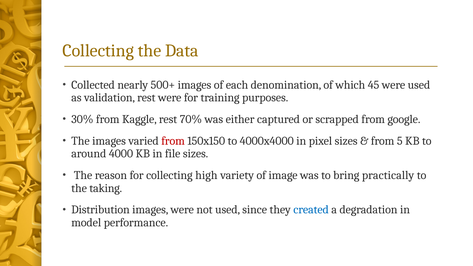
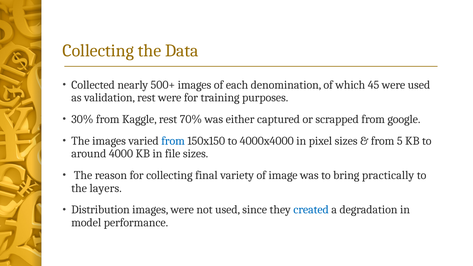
from at (173, 141) colour: red -> blue
high: high -> final
taking: taking -> layers
